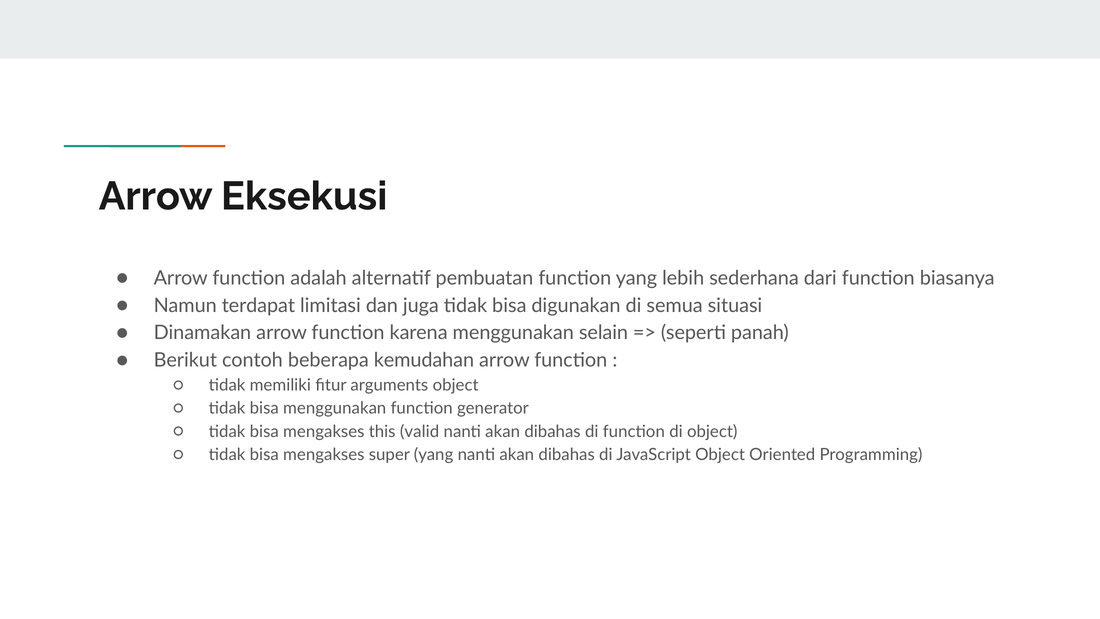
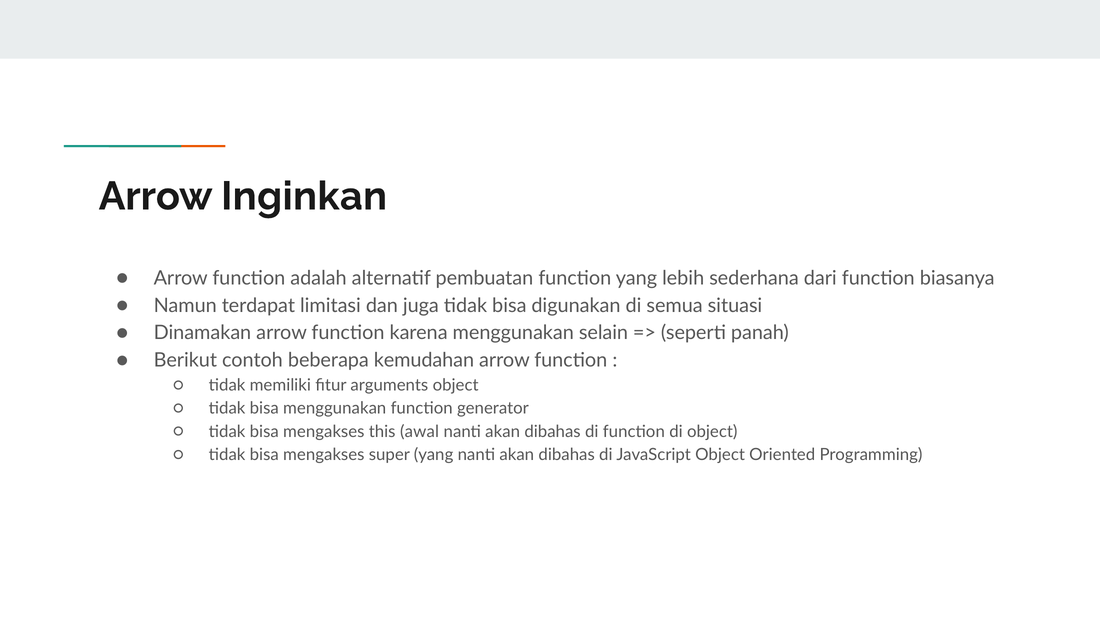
Eksekusi: Eksekusi -> Inginkan
valid: valid -> awal
